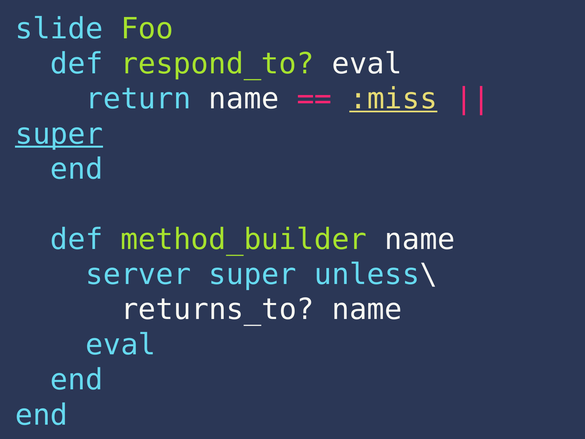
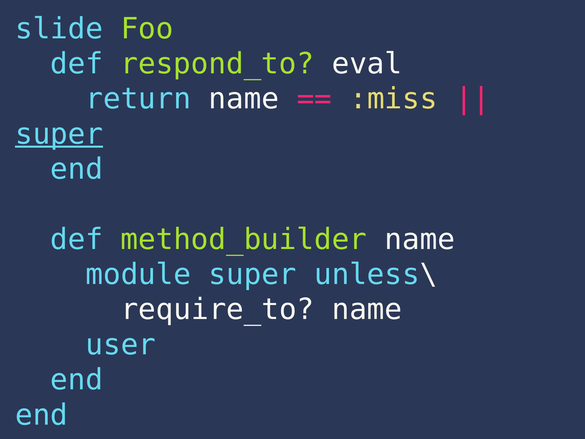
:miss underline: present -> none
server: server -> module
returns_to: returns_to -> require_to
eval at (121, 345): eval -> user
